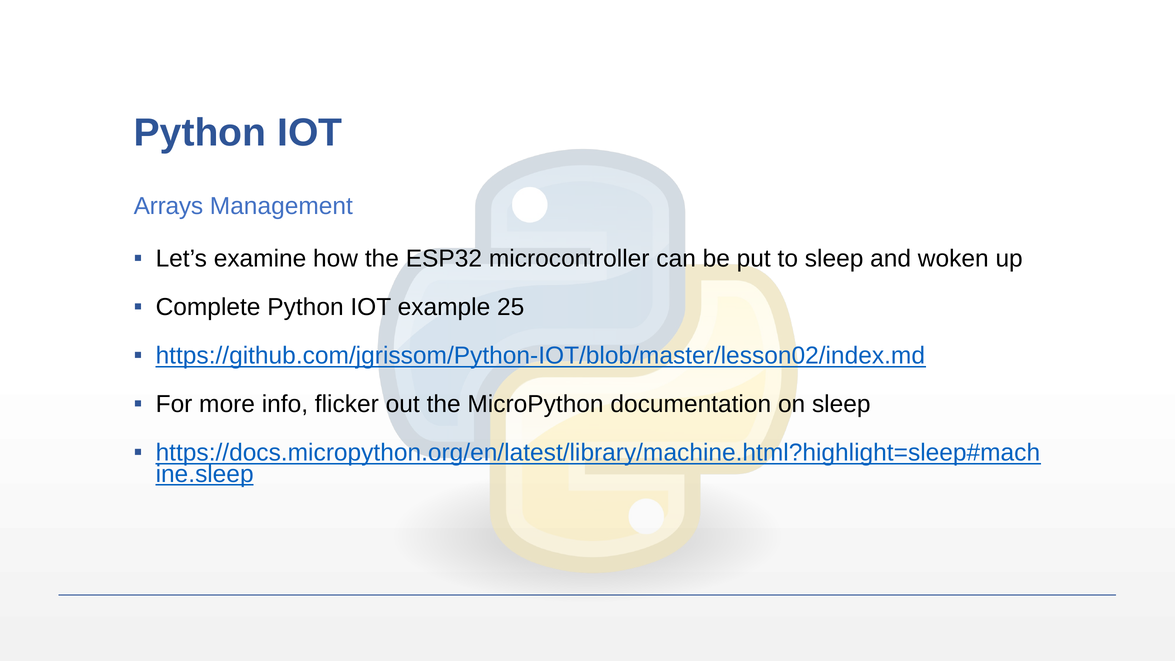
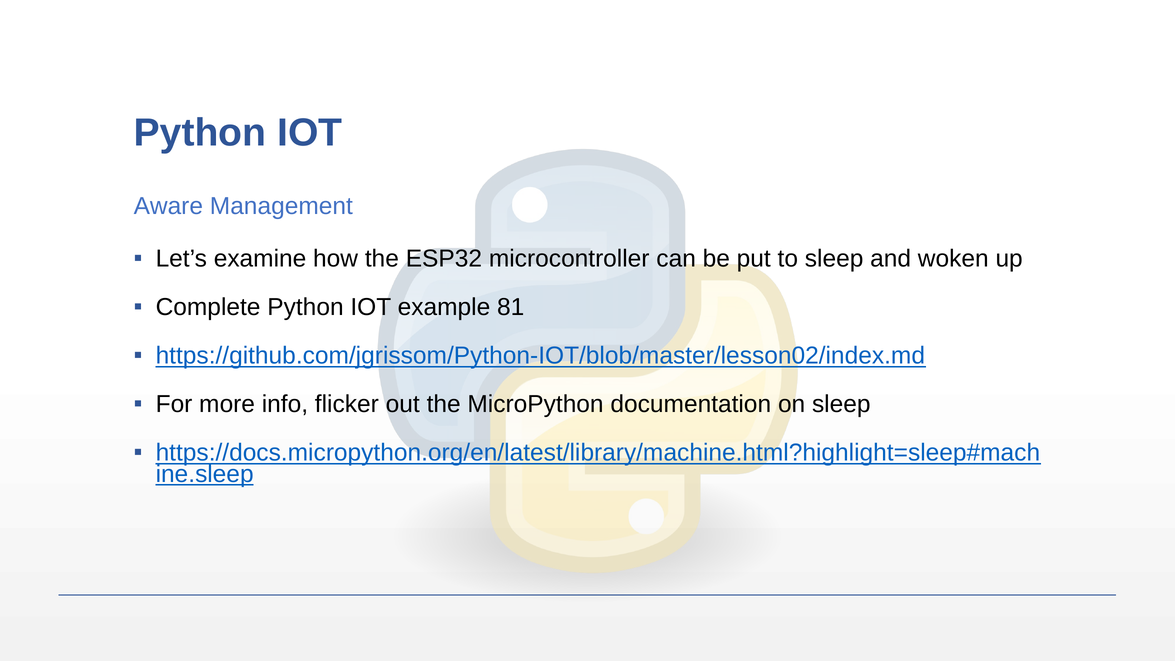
Arrays: Arrays -> Aware
25: 25 -> 81
